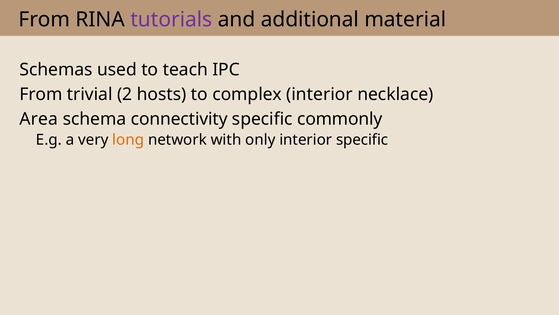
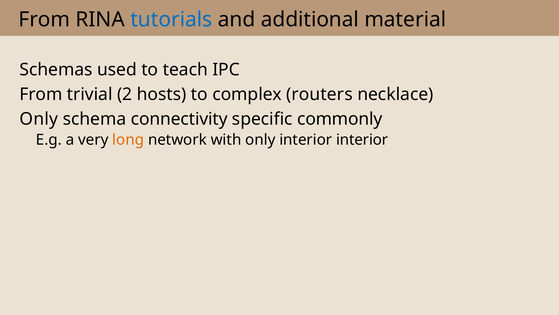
tutorials colour: purple -> blue
complex interior: interior -> routers
Area at (39, 119): Area -> Only
interior specific: specific -> interior
